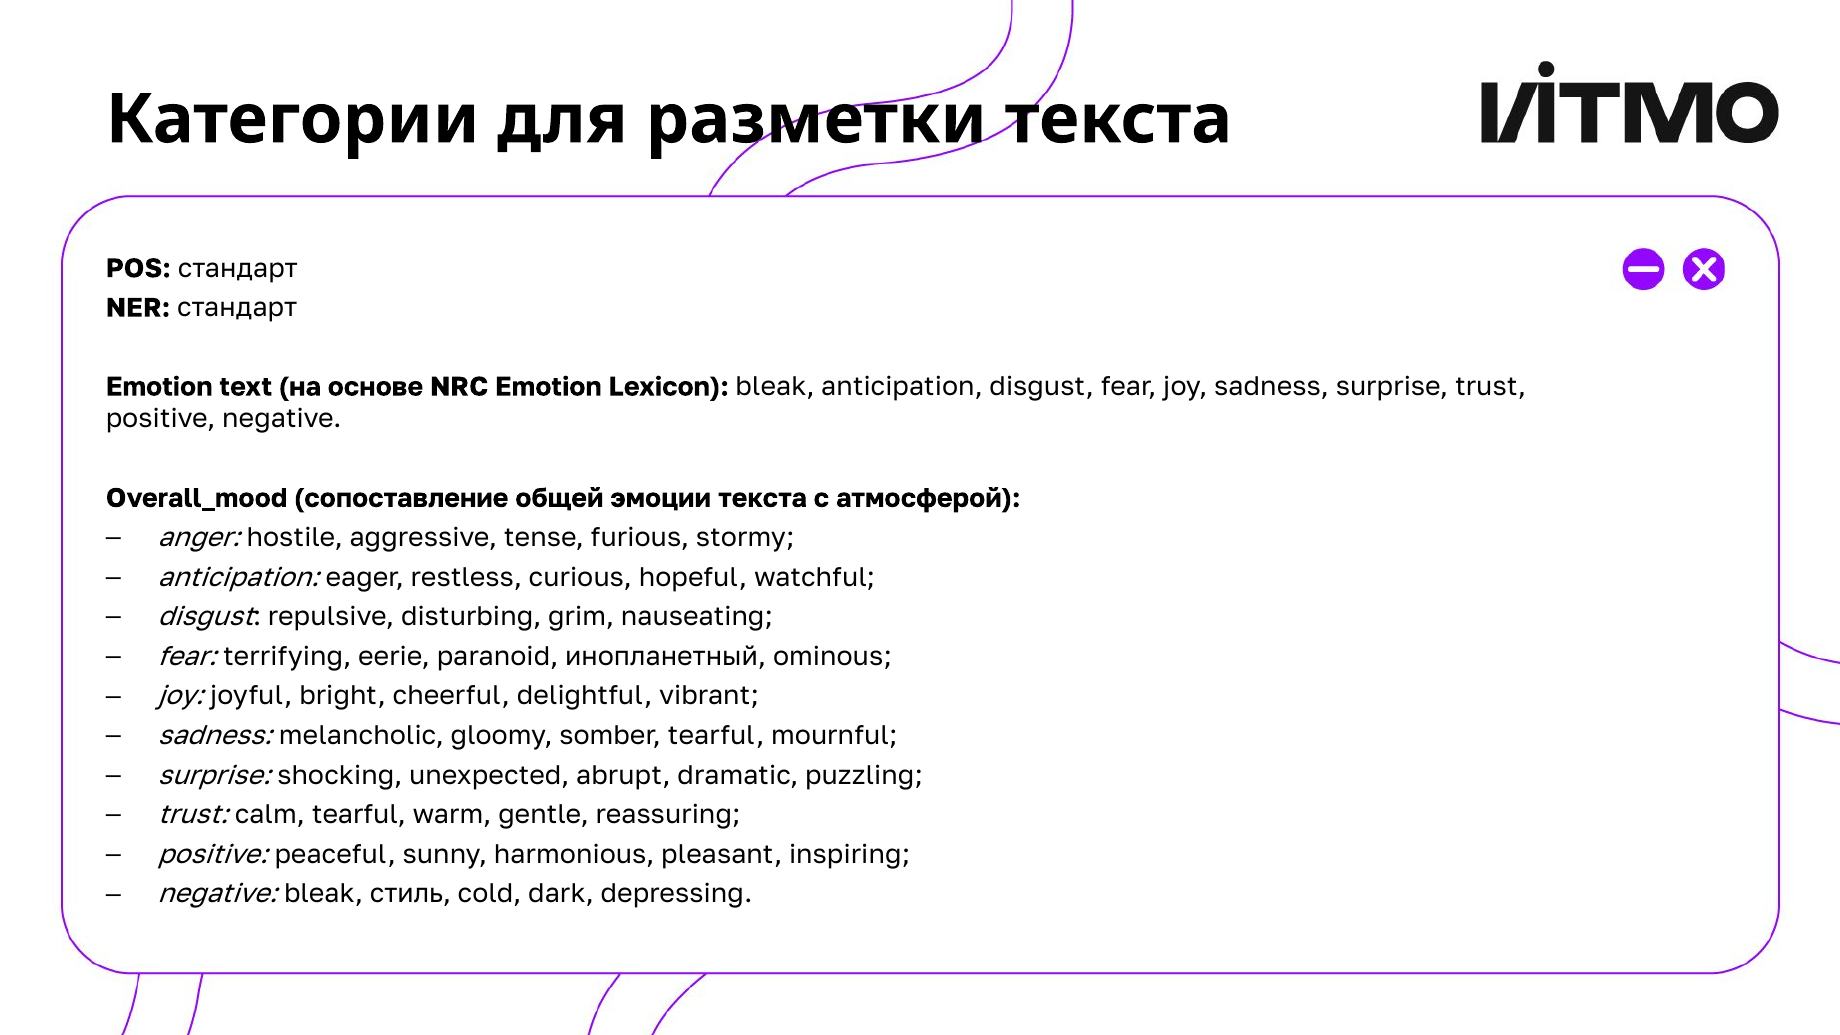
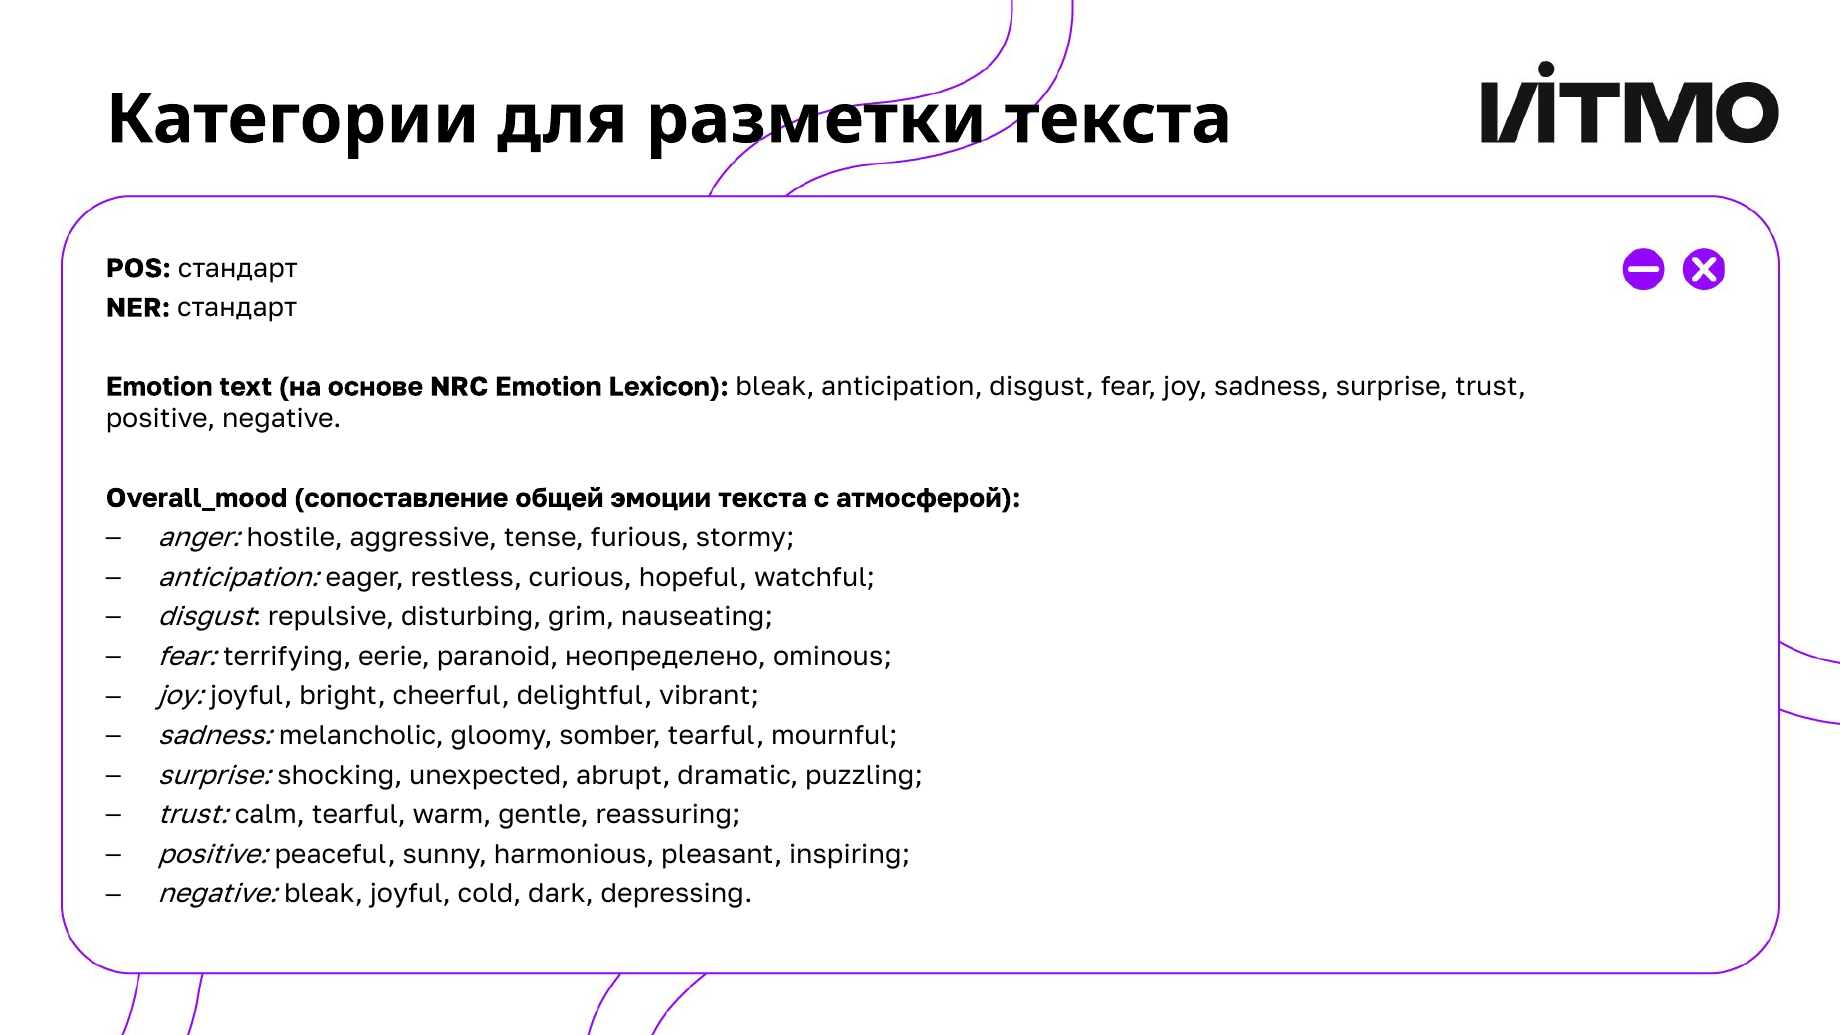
инопланетный: инопланетный -> неопределено
bleak стиль: стиль -> joyful
